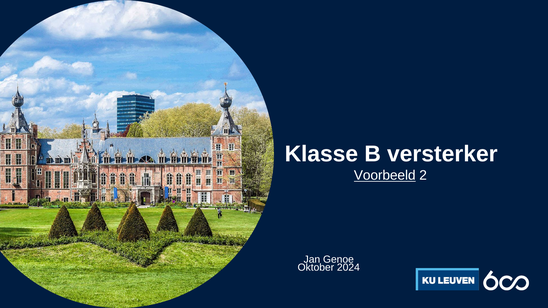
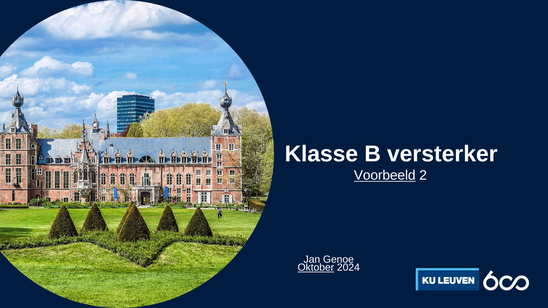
Oktober underline: none -> present
